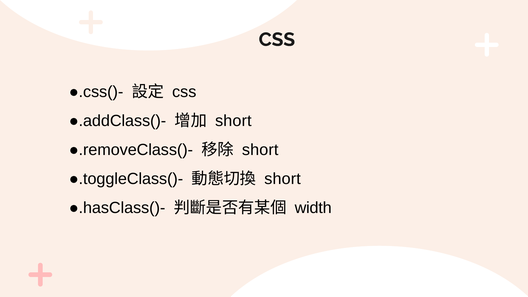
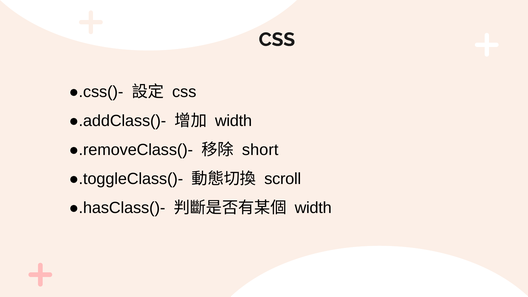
short at (233, 121): short -> width
short at (283, 179): short -> scroll
